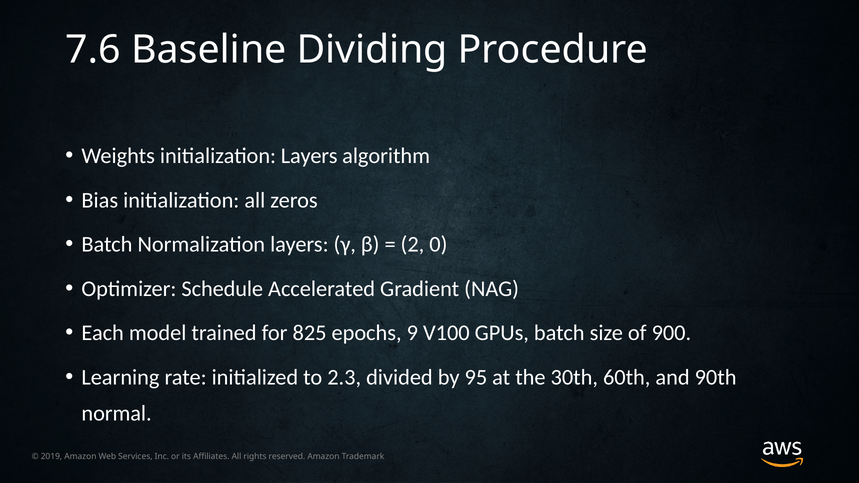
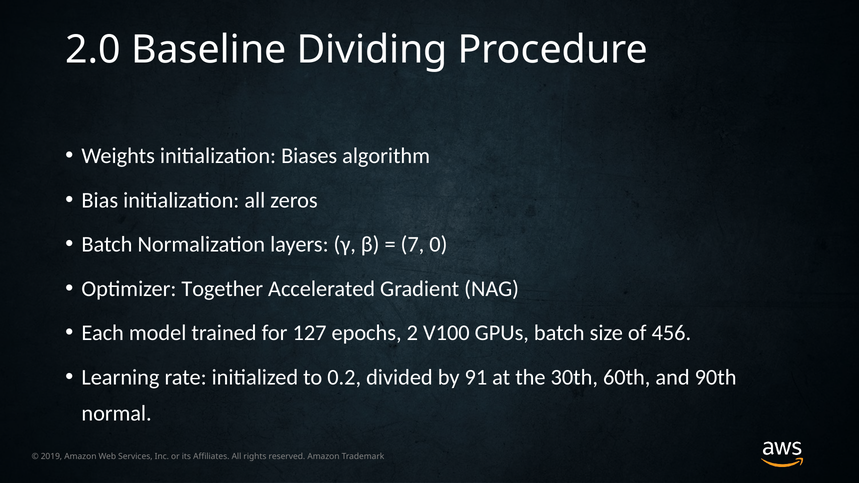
7.6: 7.6 -> 2.0
initialization Layers: Layers -> Biases
2: 2 -> 7
Schedule: Schedule -> Together
825: 825 -> 127
9: 9 -> 2
900: 900 -> 456
2.3: 2.3 -> 0.2
95: 95 -> 91
